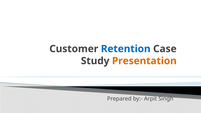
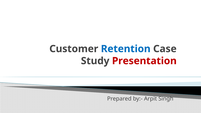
Presentation colour: orange -> red
